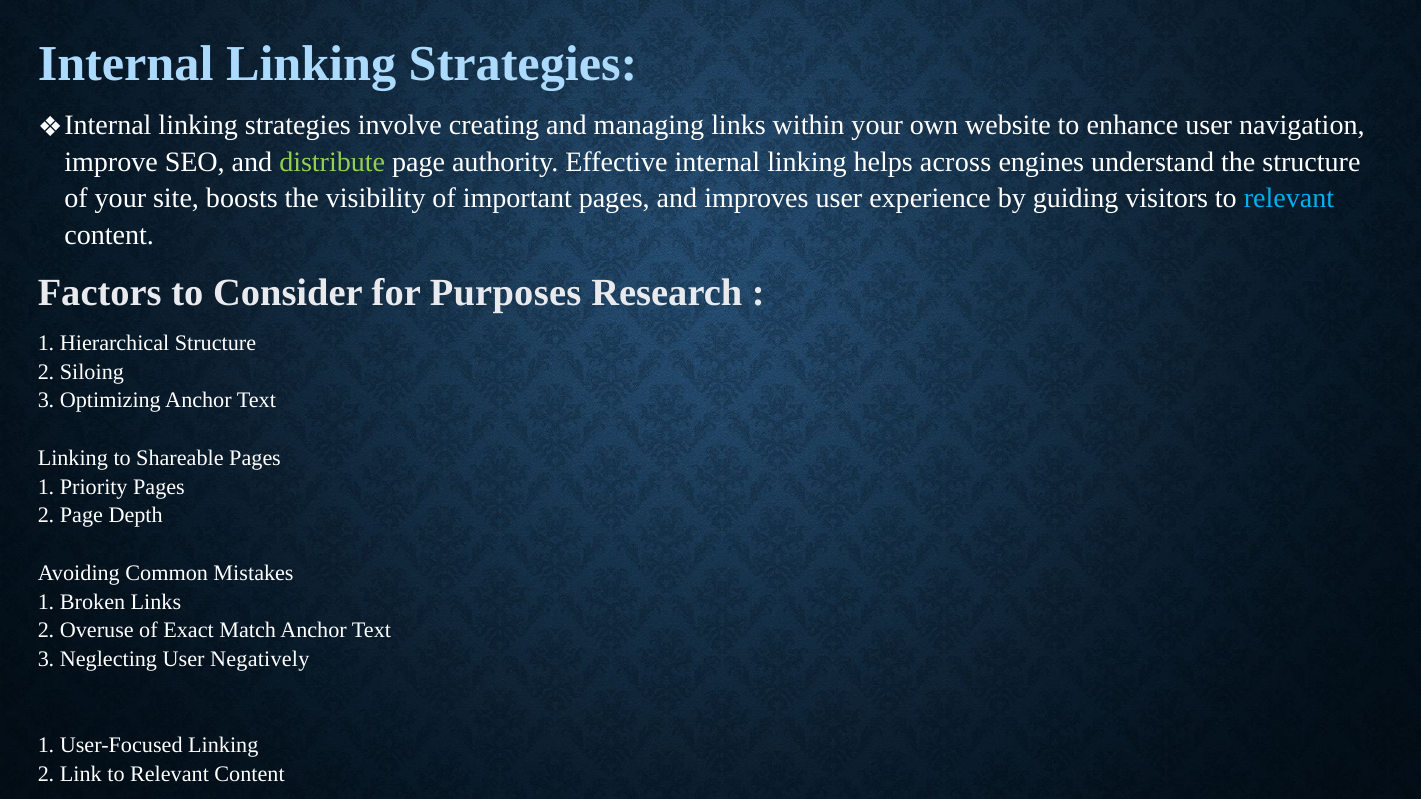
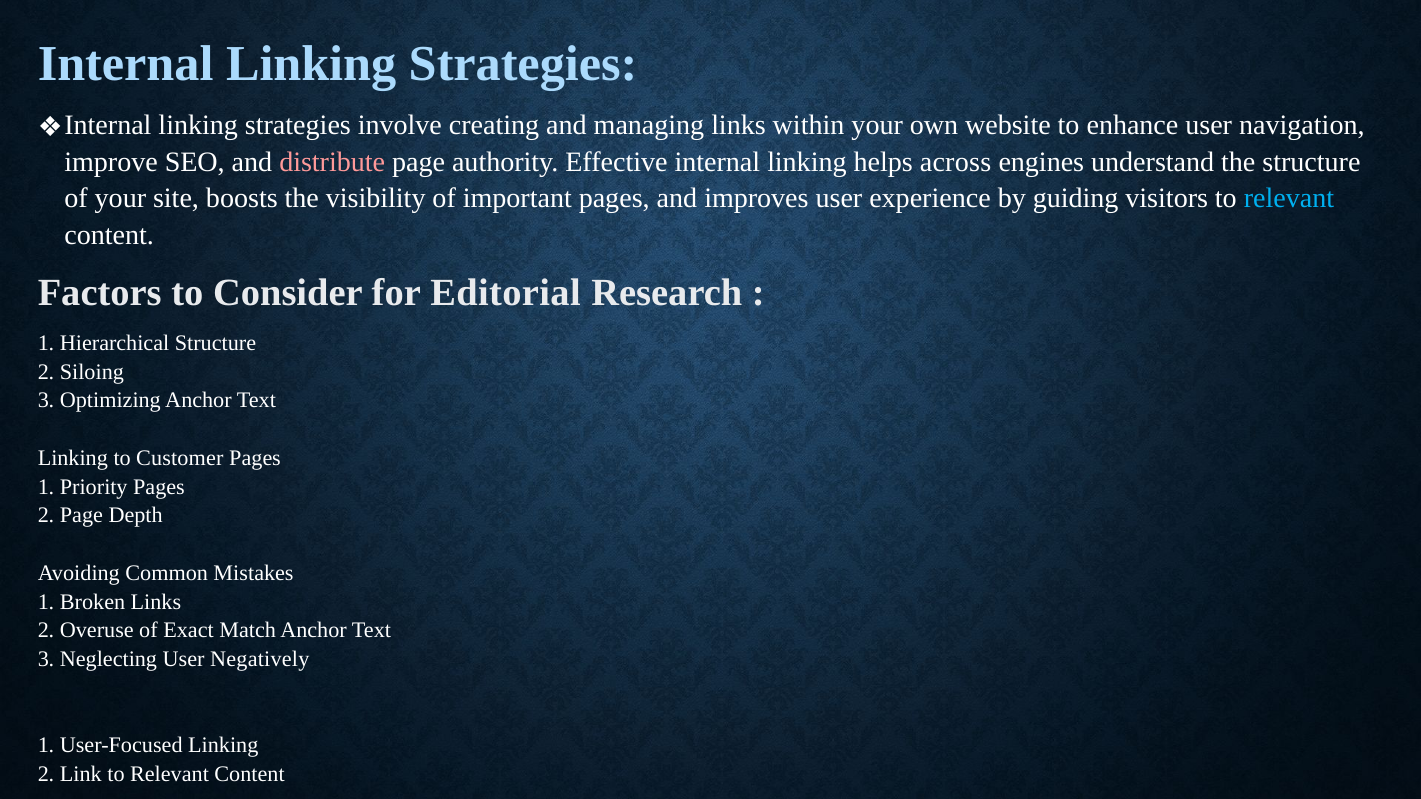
distribute colour: light green -> pink
Purposes: Purposes -> Editorial
Shareable: Shareable -> Customer
